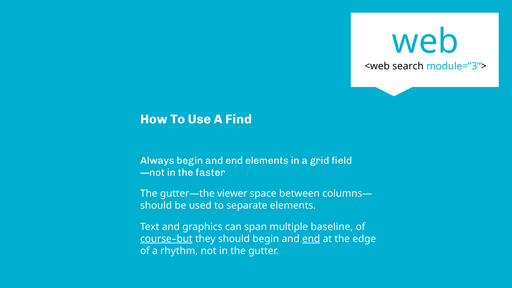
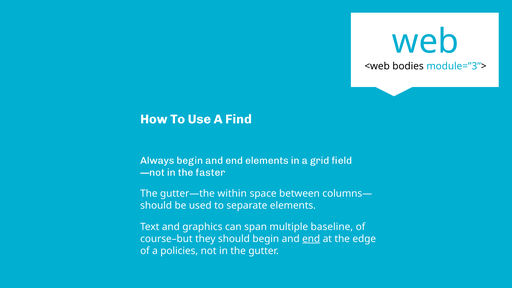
search: search -> bodies
viewer: viewer -> within
course–but underline: present -> none
rhythm: rhythm -> policies
